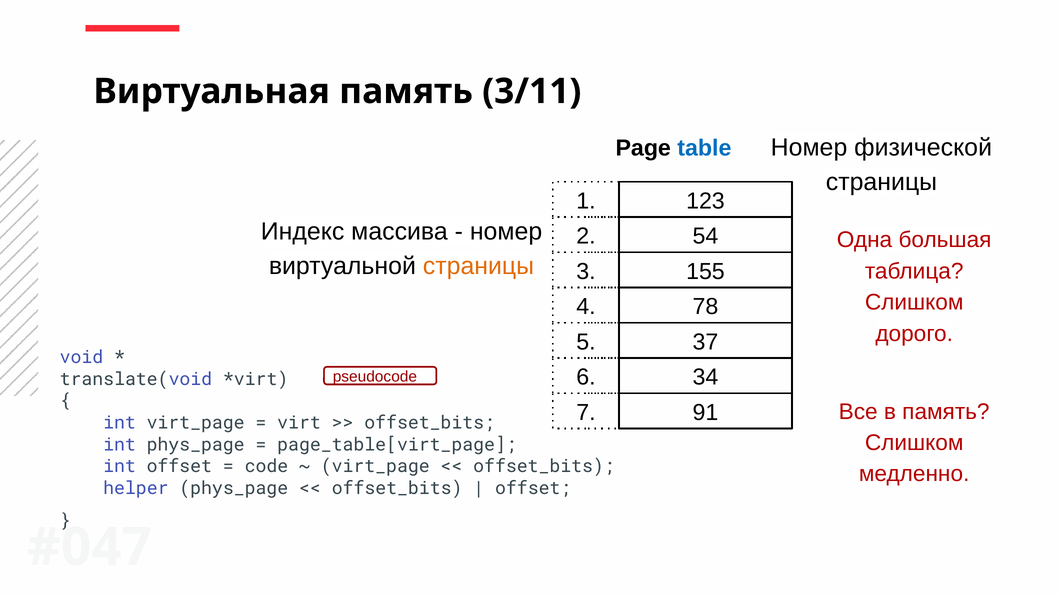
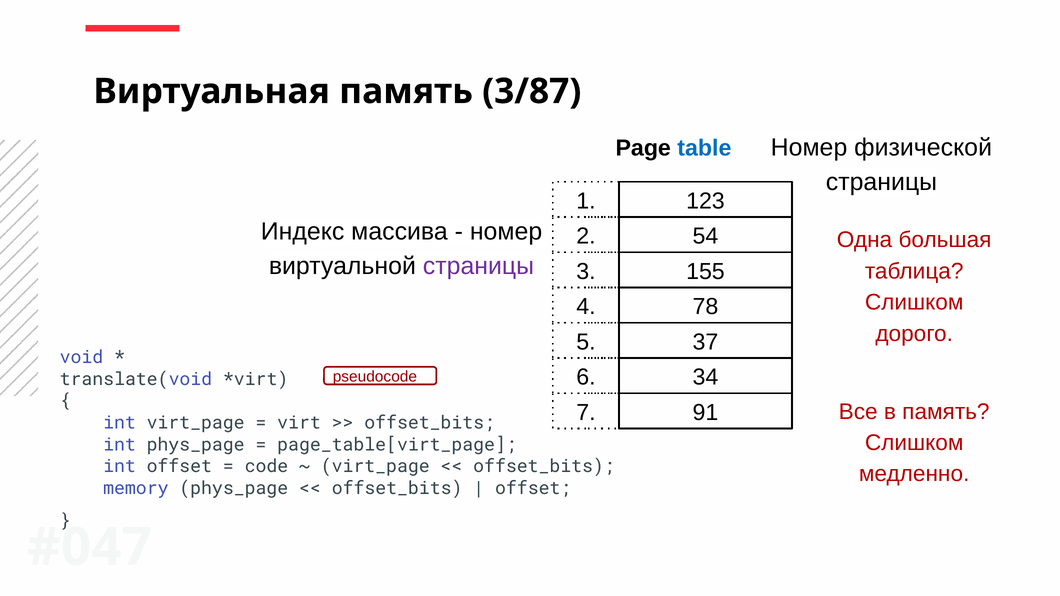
3/11: 3/11 -> 3/87
страницы at (478, 266) colour: orange -> purple
helper: helper -> memory
